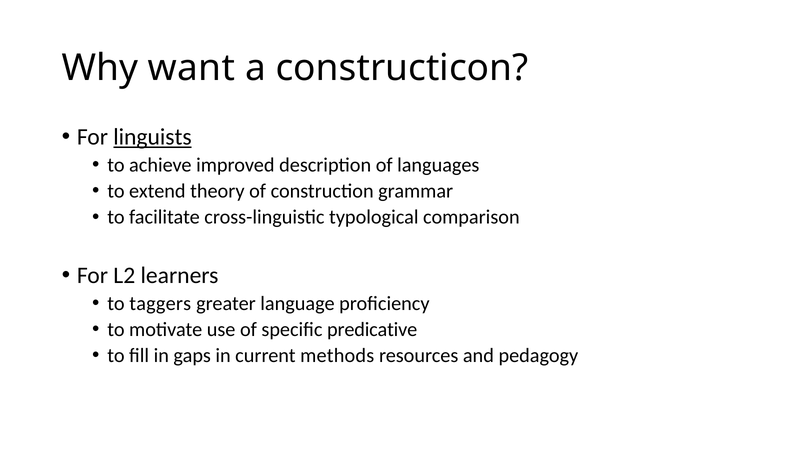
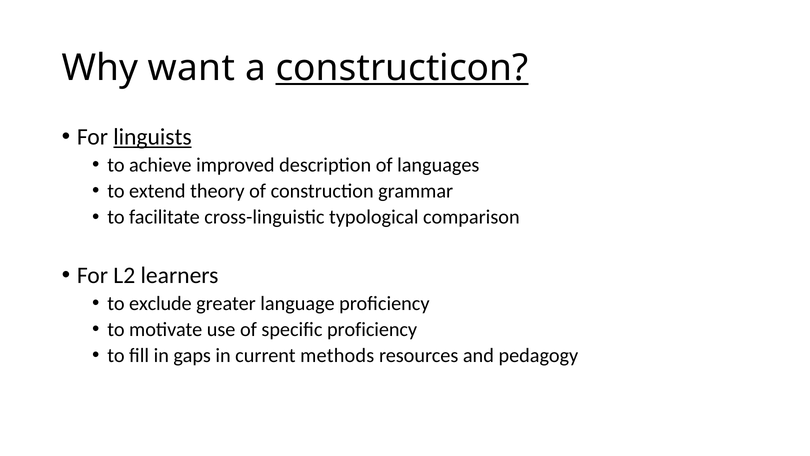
constructicon underline: none -> present
taggers: taggers -> exclude
specific predicative: predicative -> proficiency
